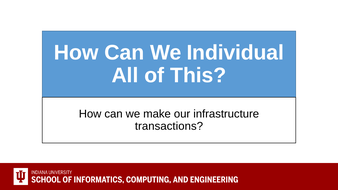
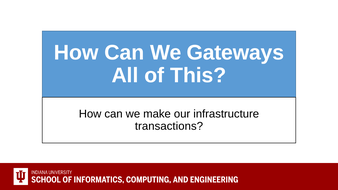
Individual: Individual -> Gateways
